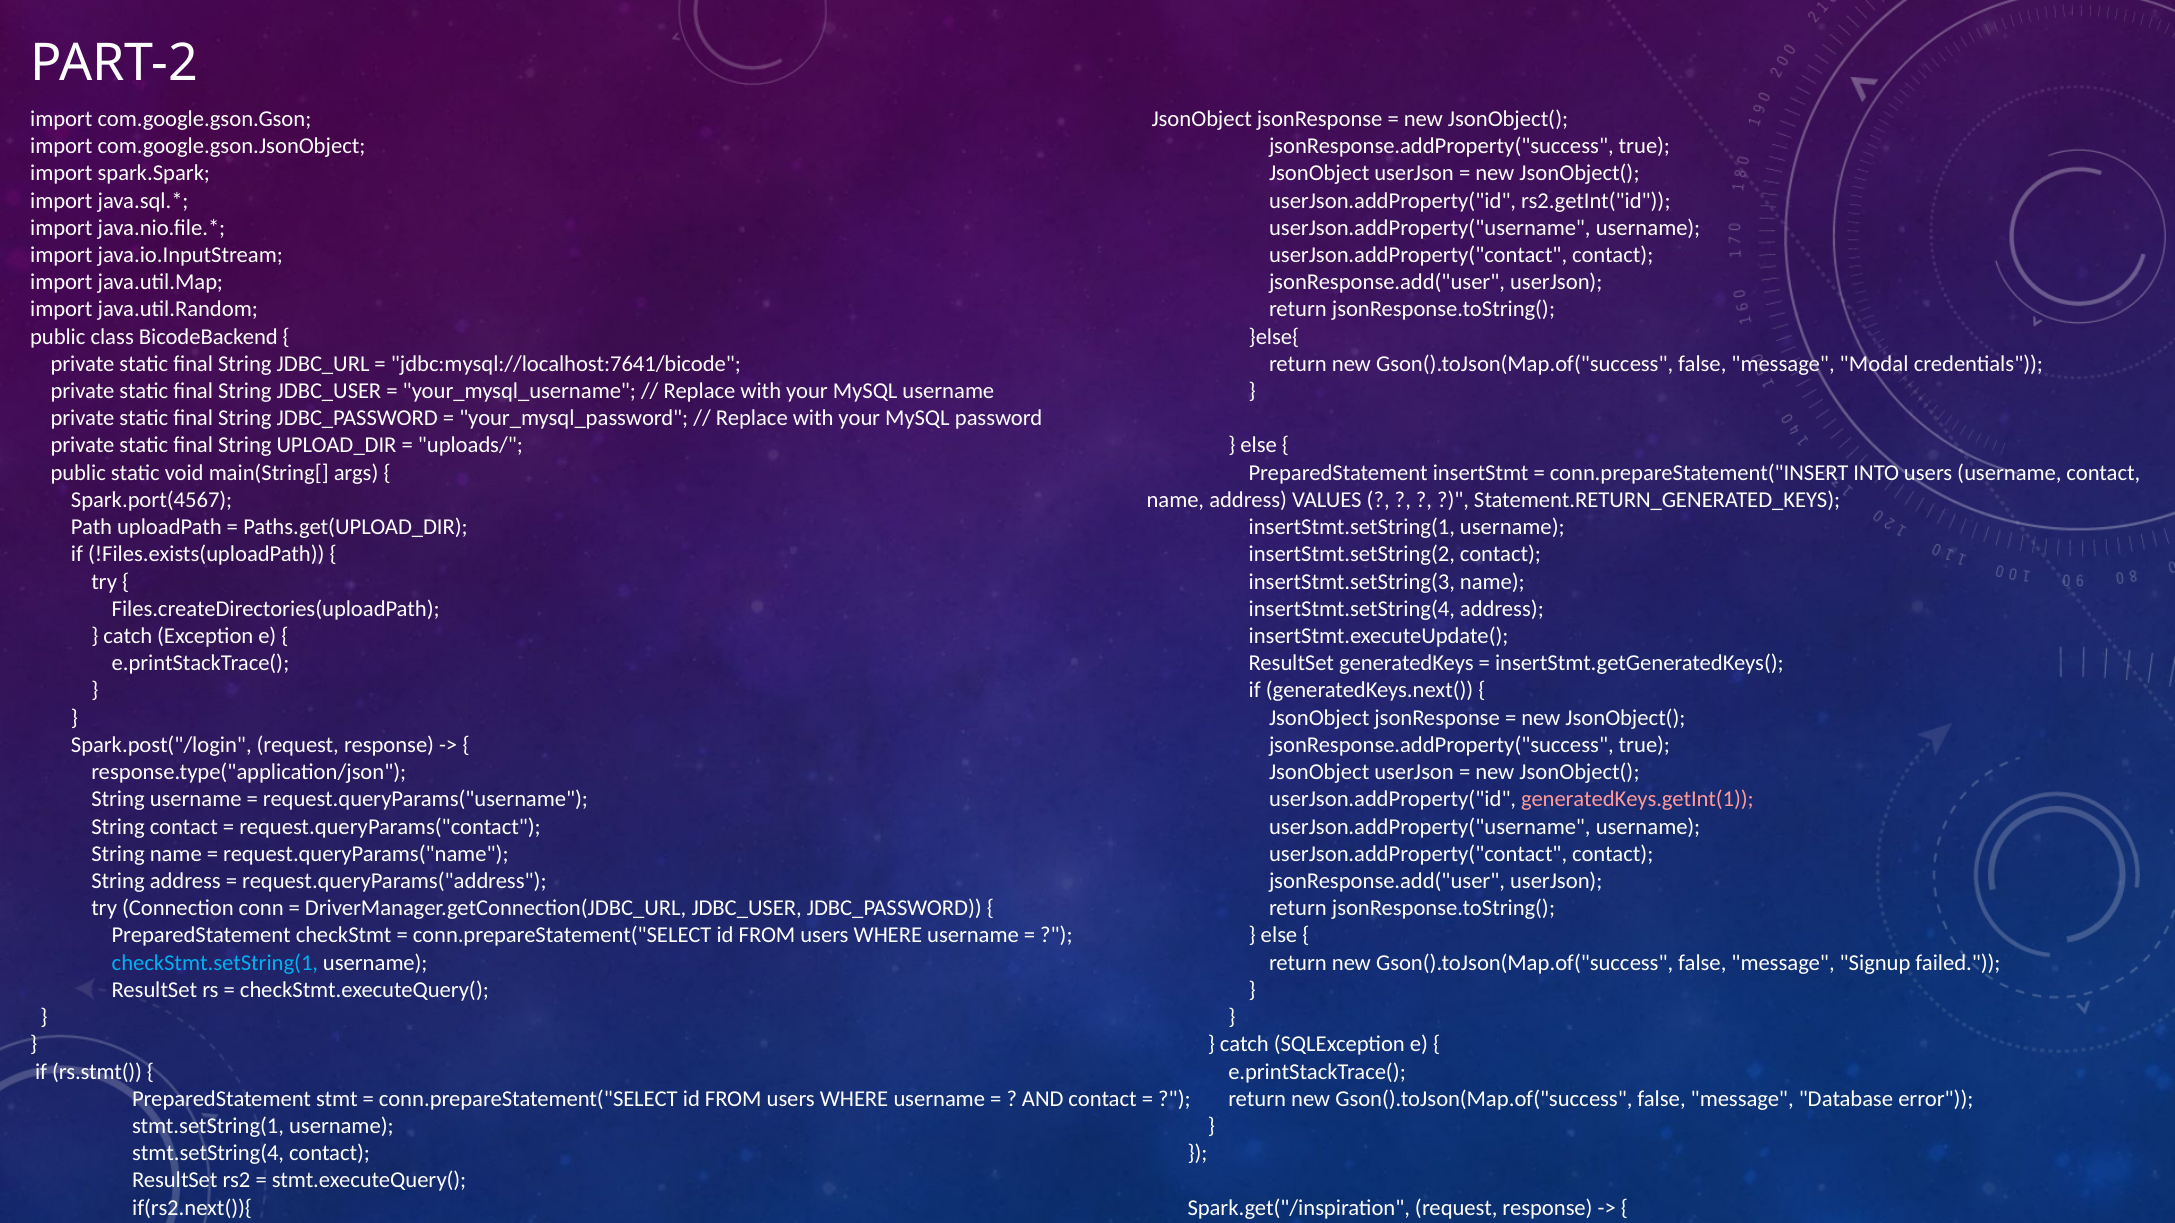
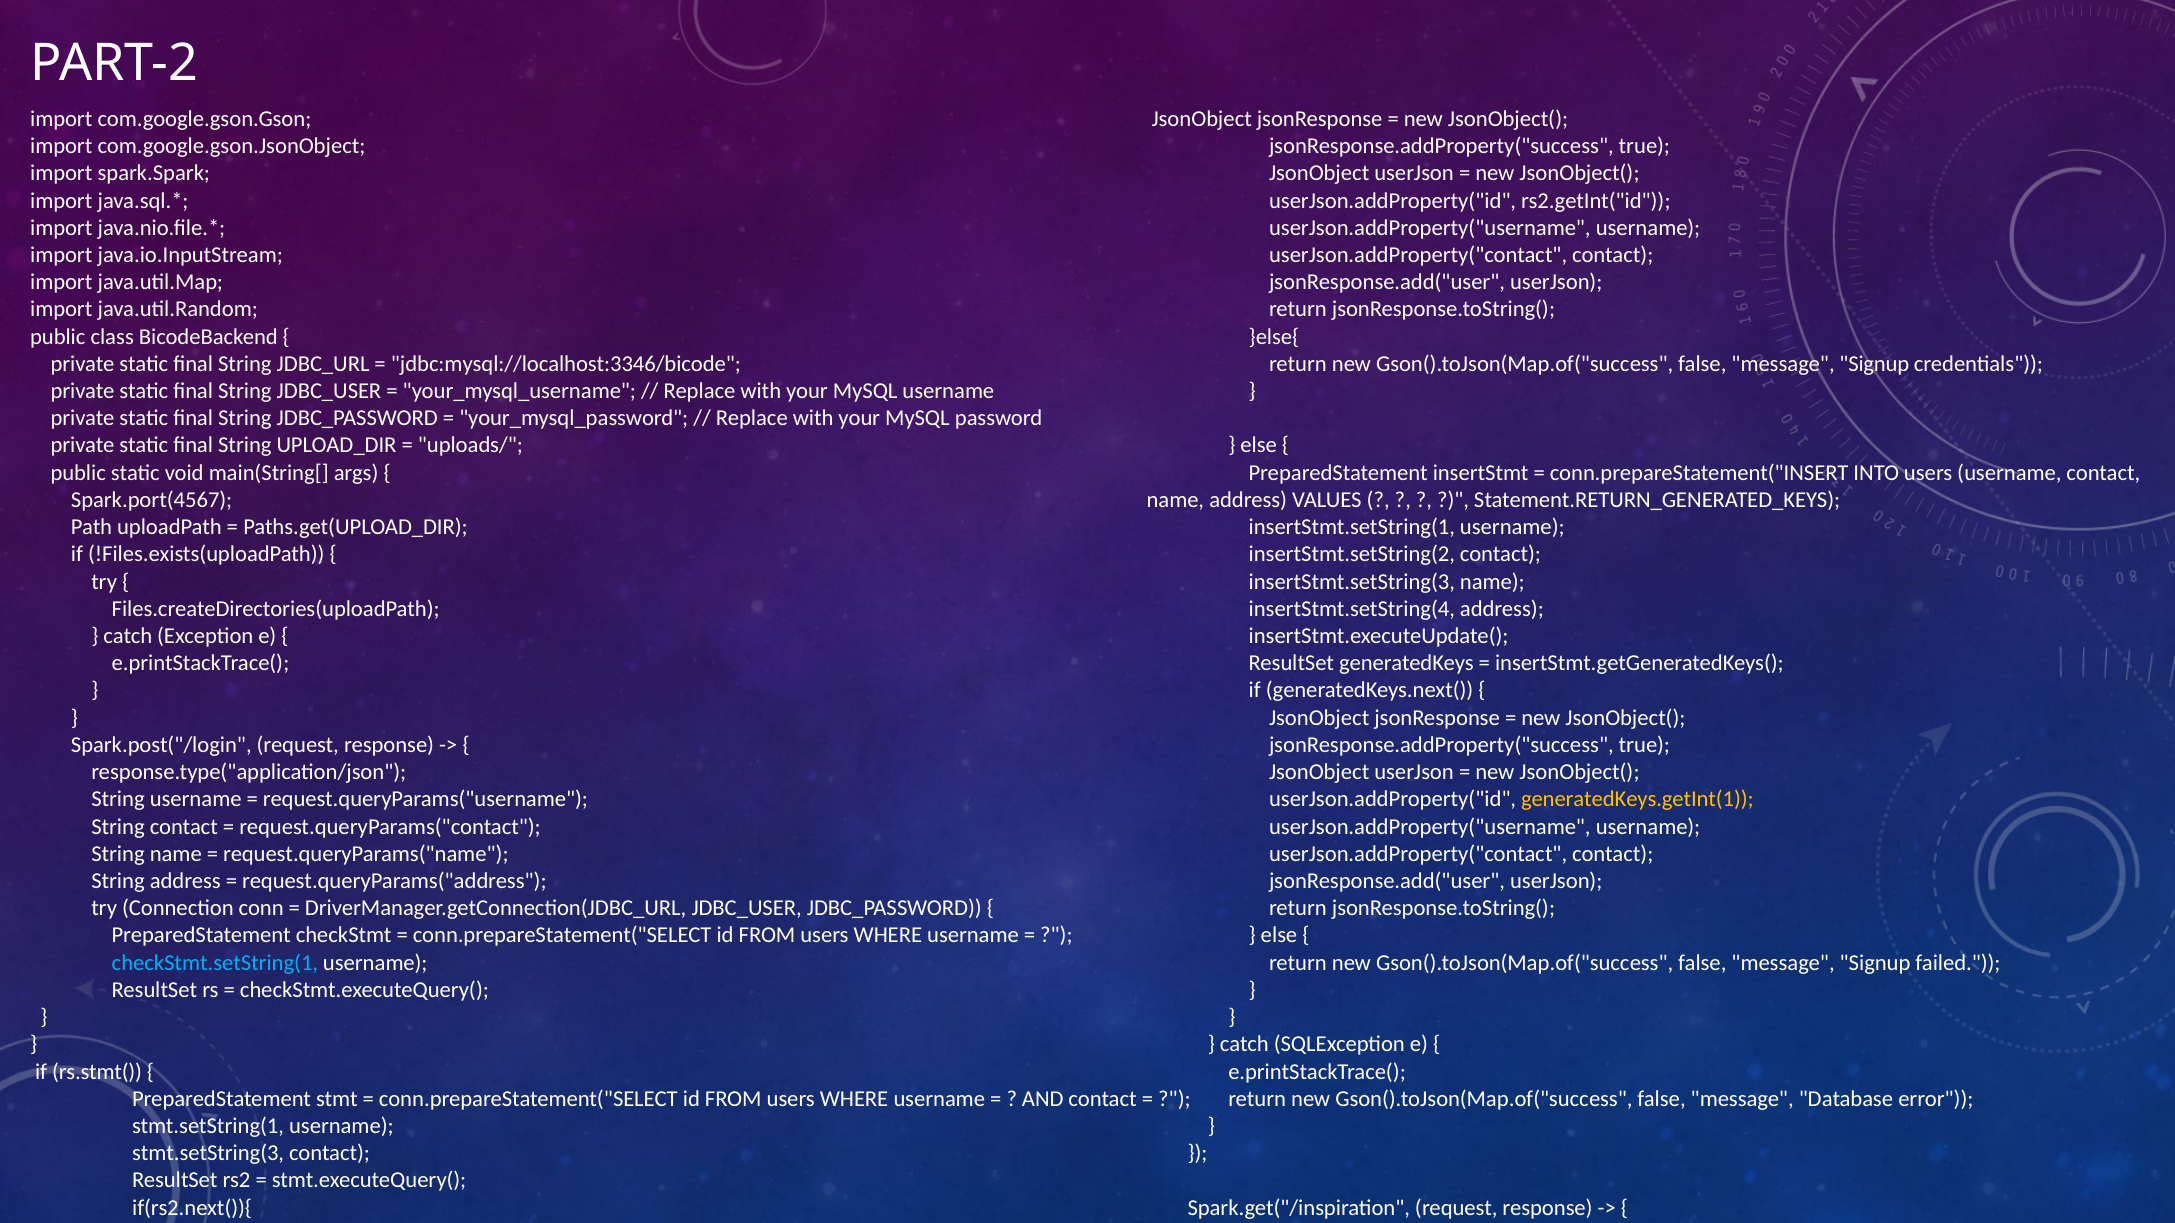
jdbc:mysql://localhost:7641/bicode: jdbc:mysql://localhost:7641/bicode -> jdbc:mysql://localhost:3346/bicode
Modal at (1874, 364): Modal -> Signup
generatedKeys.getInt(1 colour: pink -> yellow
stmt.setString(4: stmt.setString(4 -> stmt.setString(3
